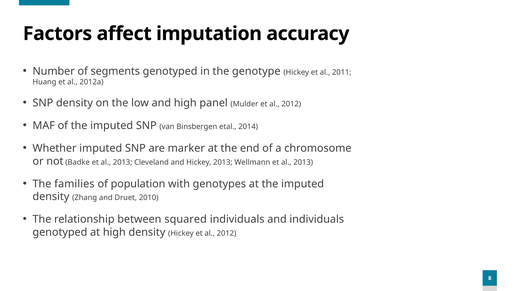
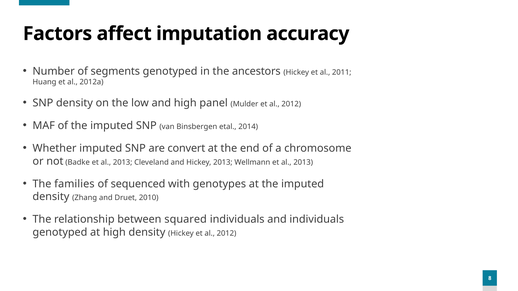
genotype: genotype -> ancestors
marker: marker -> convert
population: population -> sequenced
